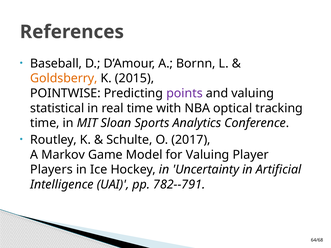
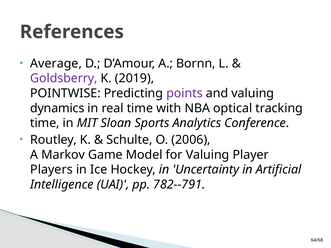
Baseball: Baseball -> Average
Goldsberry colour: orange -> purple
2015: 2015 -> 2019
statistical: statistical -> dynamics
2017: 2017 -> 2006
